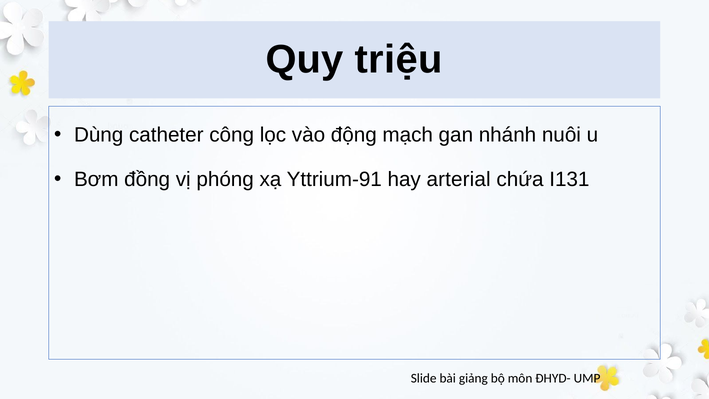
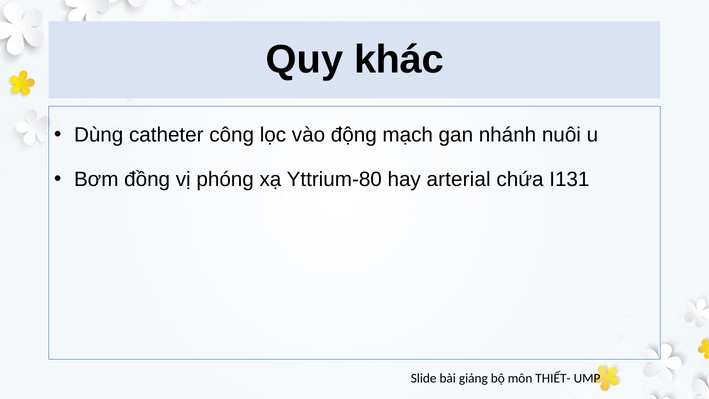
triệu: triệu -> khác
Yttrium-91: Yttrium-91 -> Yttrium-80
ĐHYD-: ĐHYD- -> THIẾT-
